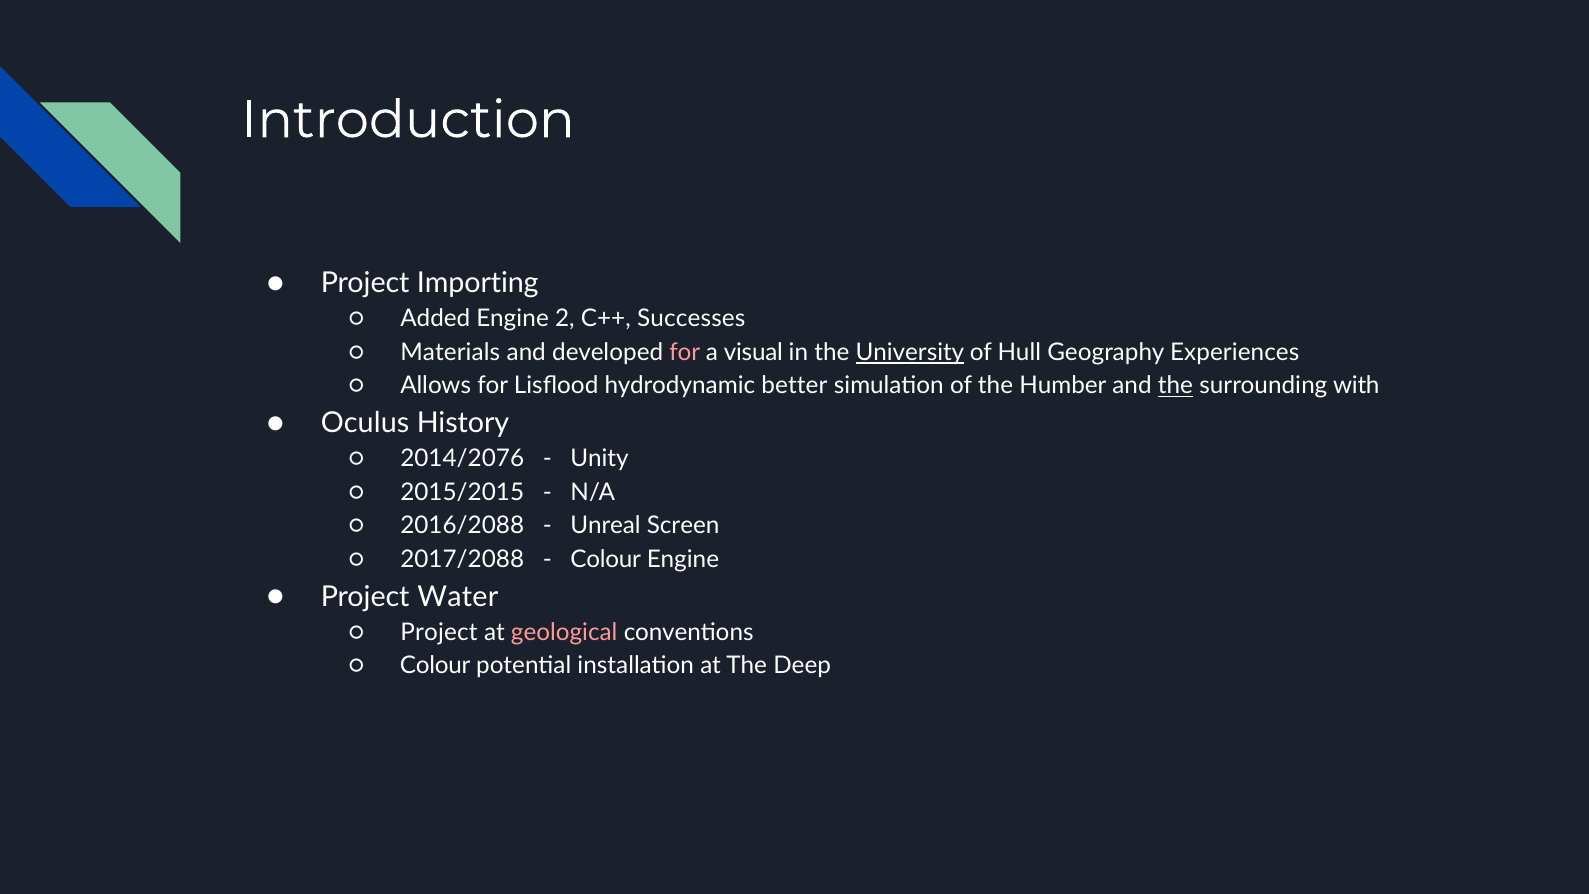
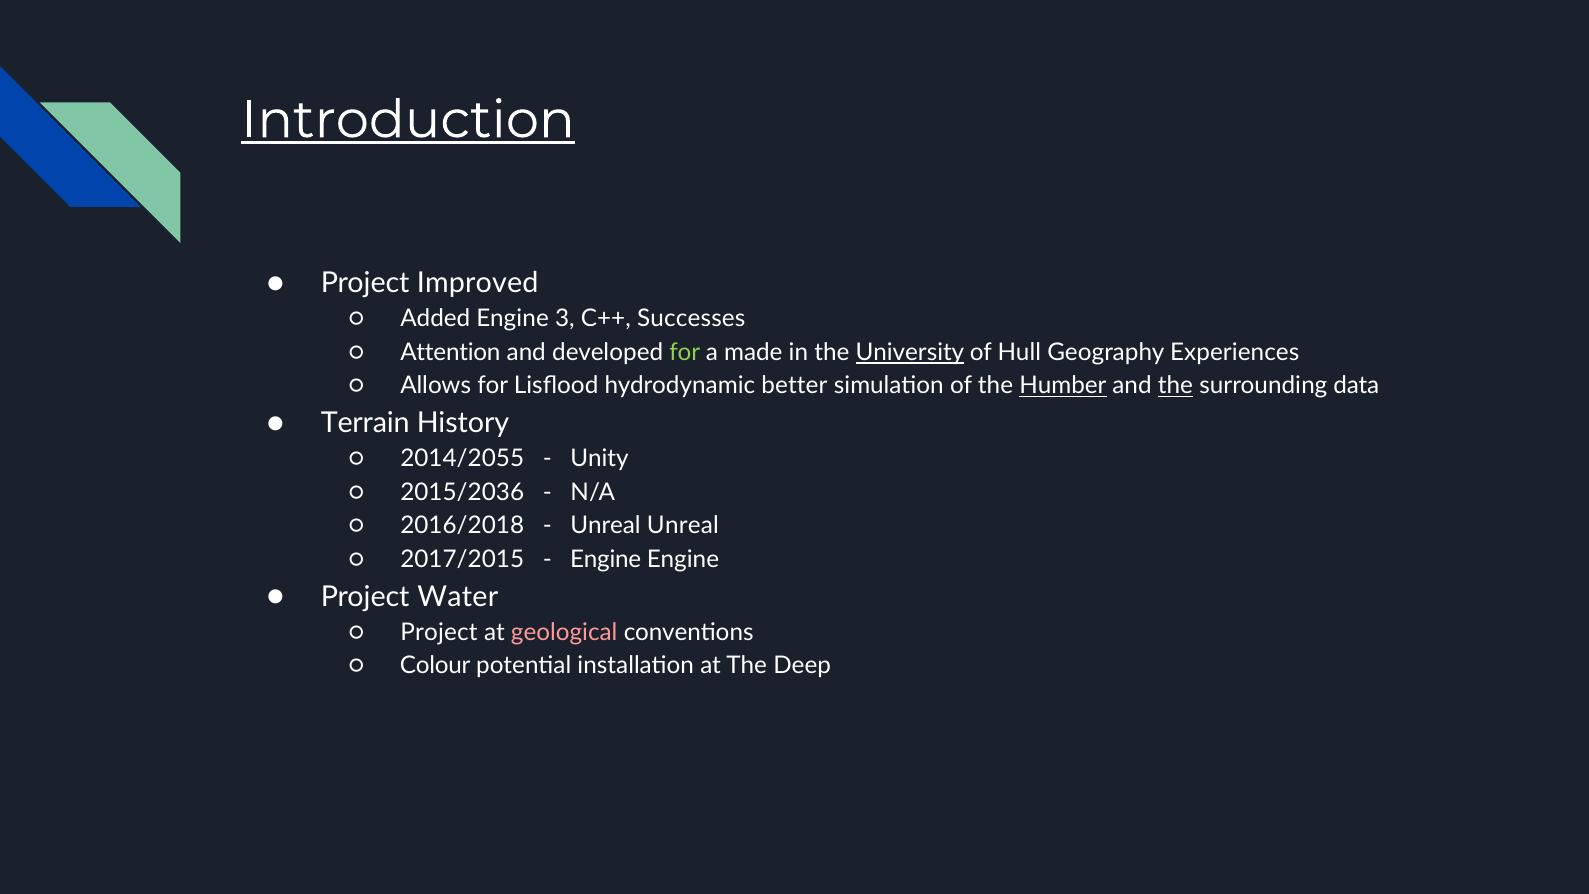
Introduction underline: none -> present
Importing: Importing -> Improved
2: 2 -> 3
Materials: Materials -> Attention
for at (685, 352) colour: pink -> light green
visual: visual -> made
Humber underline: none -> present
with: with -> data
Oculus: Oculus -> Terrain
2014/2076: 2014/2076 -> 2014/2055
2015/2015: 2015/2015 -> 2015/2036
2016/2088: 2016/2088 -> 2016/2018
Unreal Screen: Screen -> Unreal
2017/2088: 2017/2088 -> 2017/2015
Colour at (606, 559): Colour -> Engine
